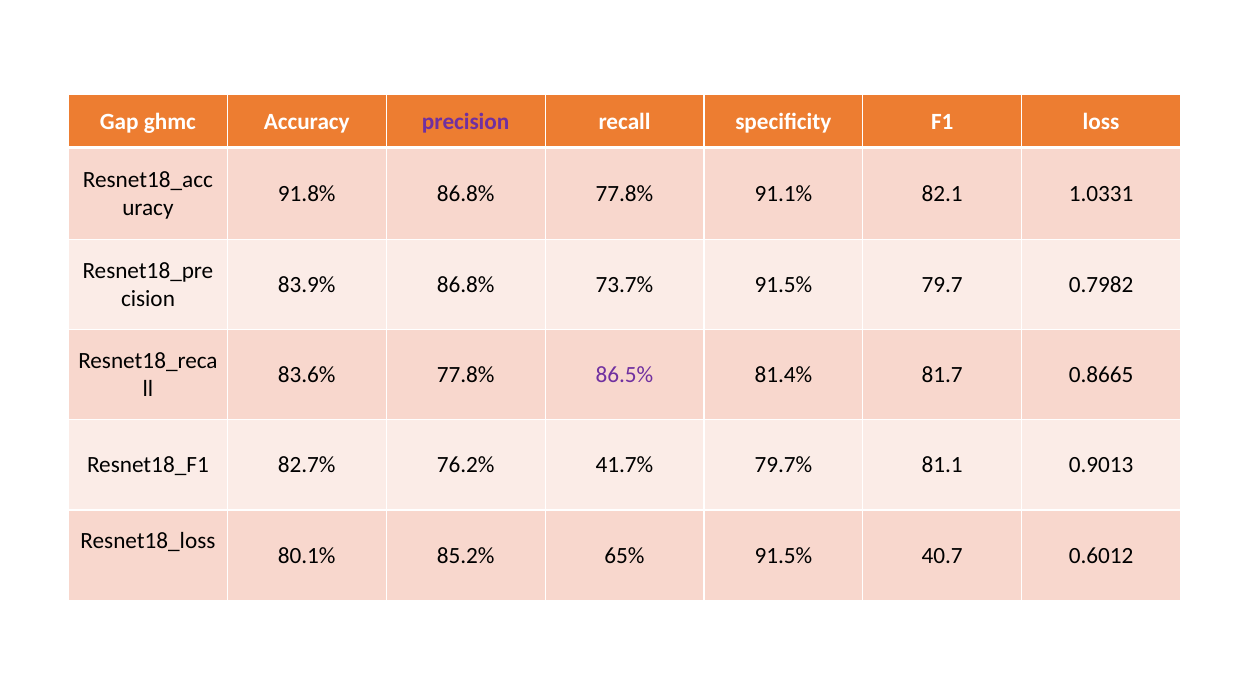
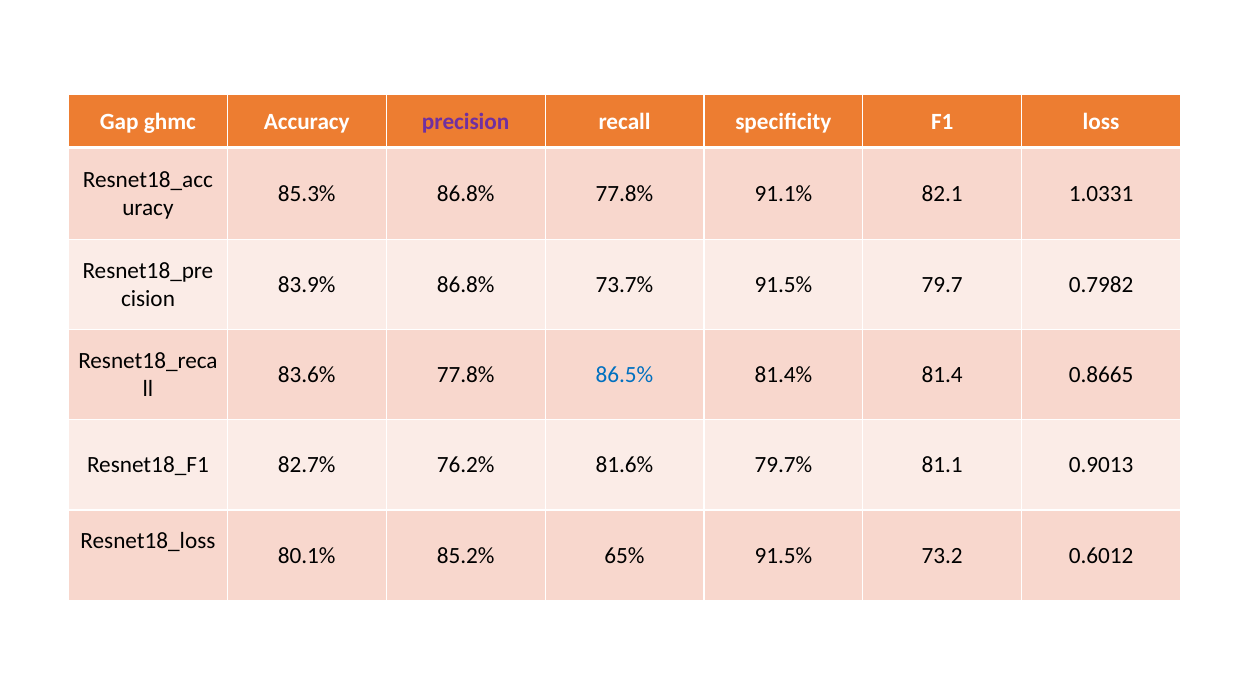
91.8%: 91.8% -> 85.3%
86.5% colour: purple -> blue
81.7: 81.7 -> 81.4
41.7%: 41.7% -> 81.6%
40.7: 40.7 -> 73.2
